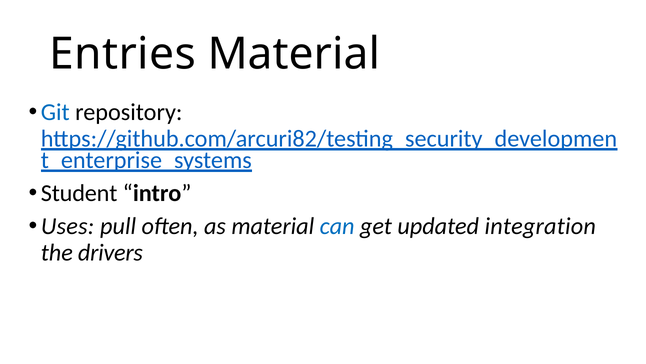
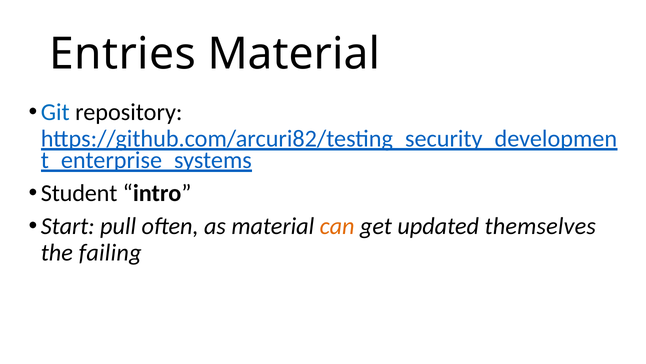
Uses: Uses -> Start
can colour: blue -> orange
integration: integration -> themselves
drivers: drivers -> failing
